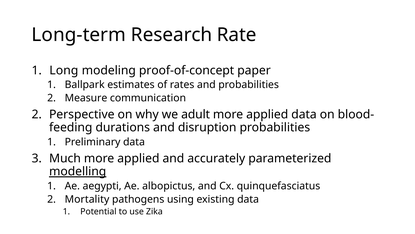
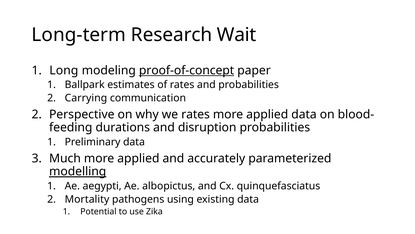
Rate: Rate -> Wait
proof-of-concept underline: none -> present
Measure: Measure -> Carrying
we adult: adult -> rates
